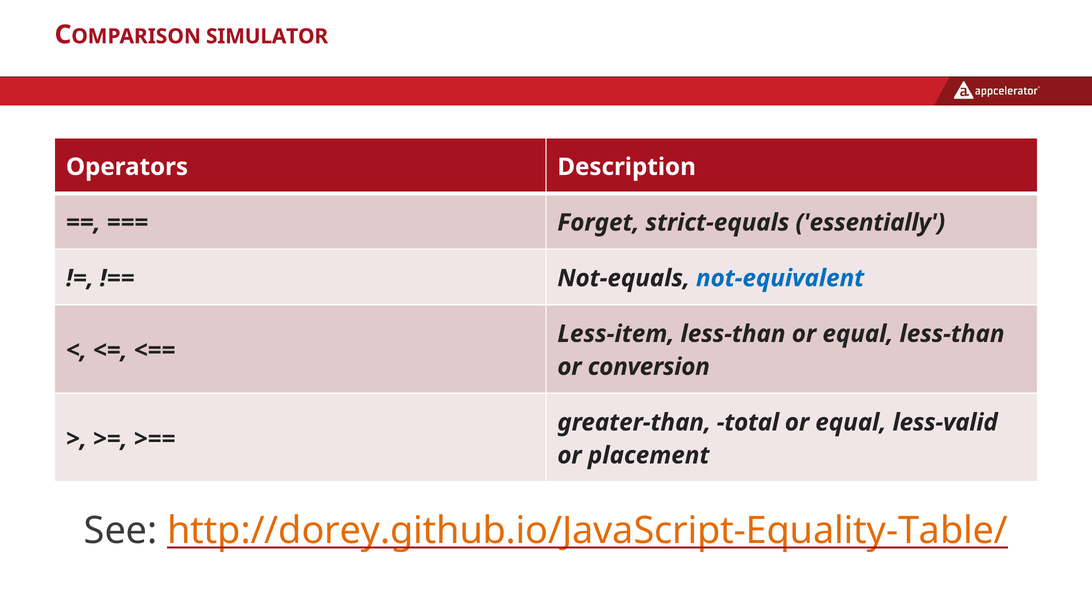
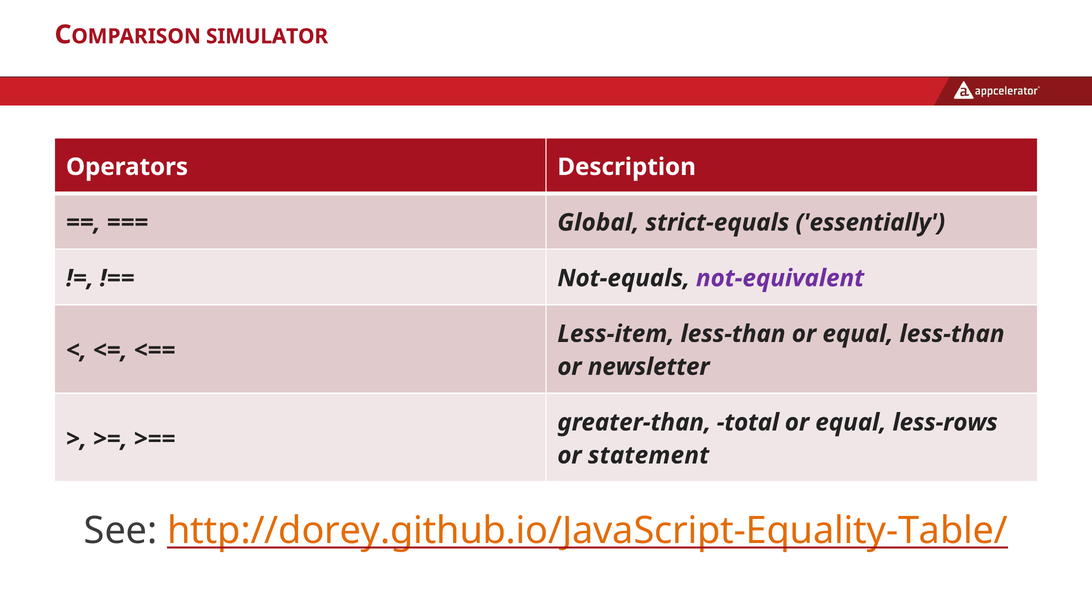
Forget: Forget -> Global
not-equivalent colour: blue -> purple
conversion: conversion -> newsletter
less-valid: less-valid -> less-rows
placement: placement -> statement
